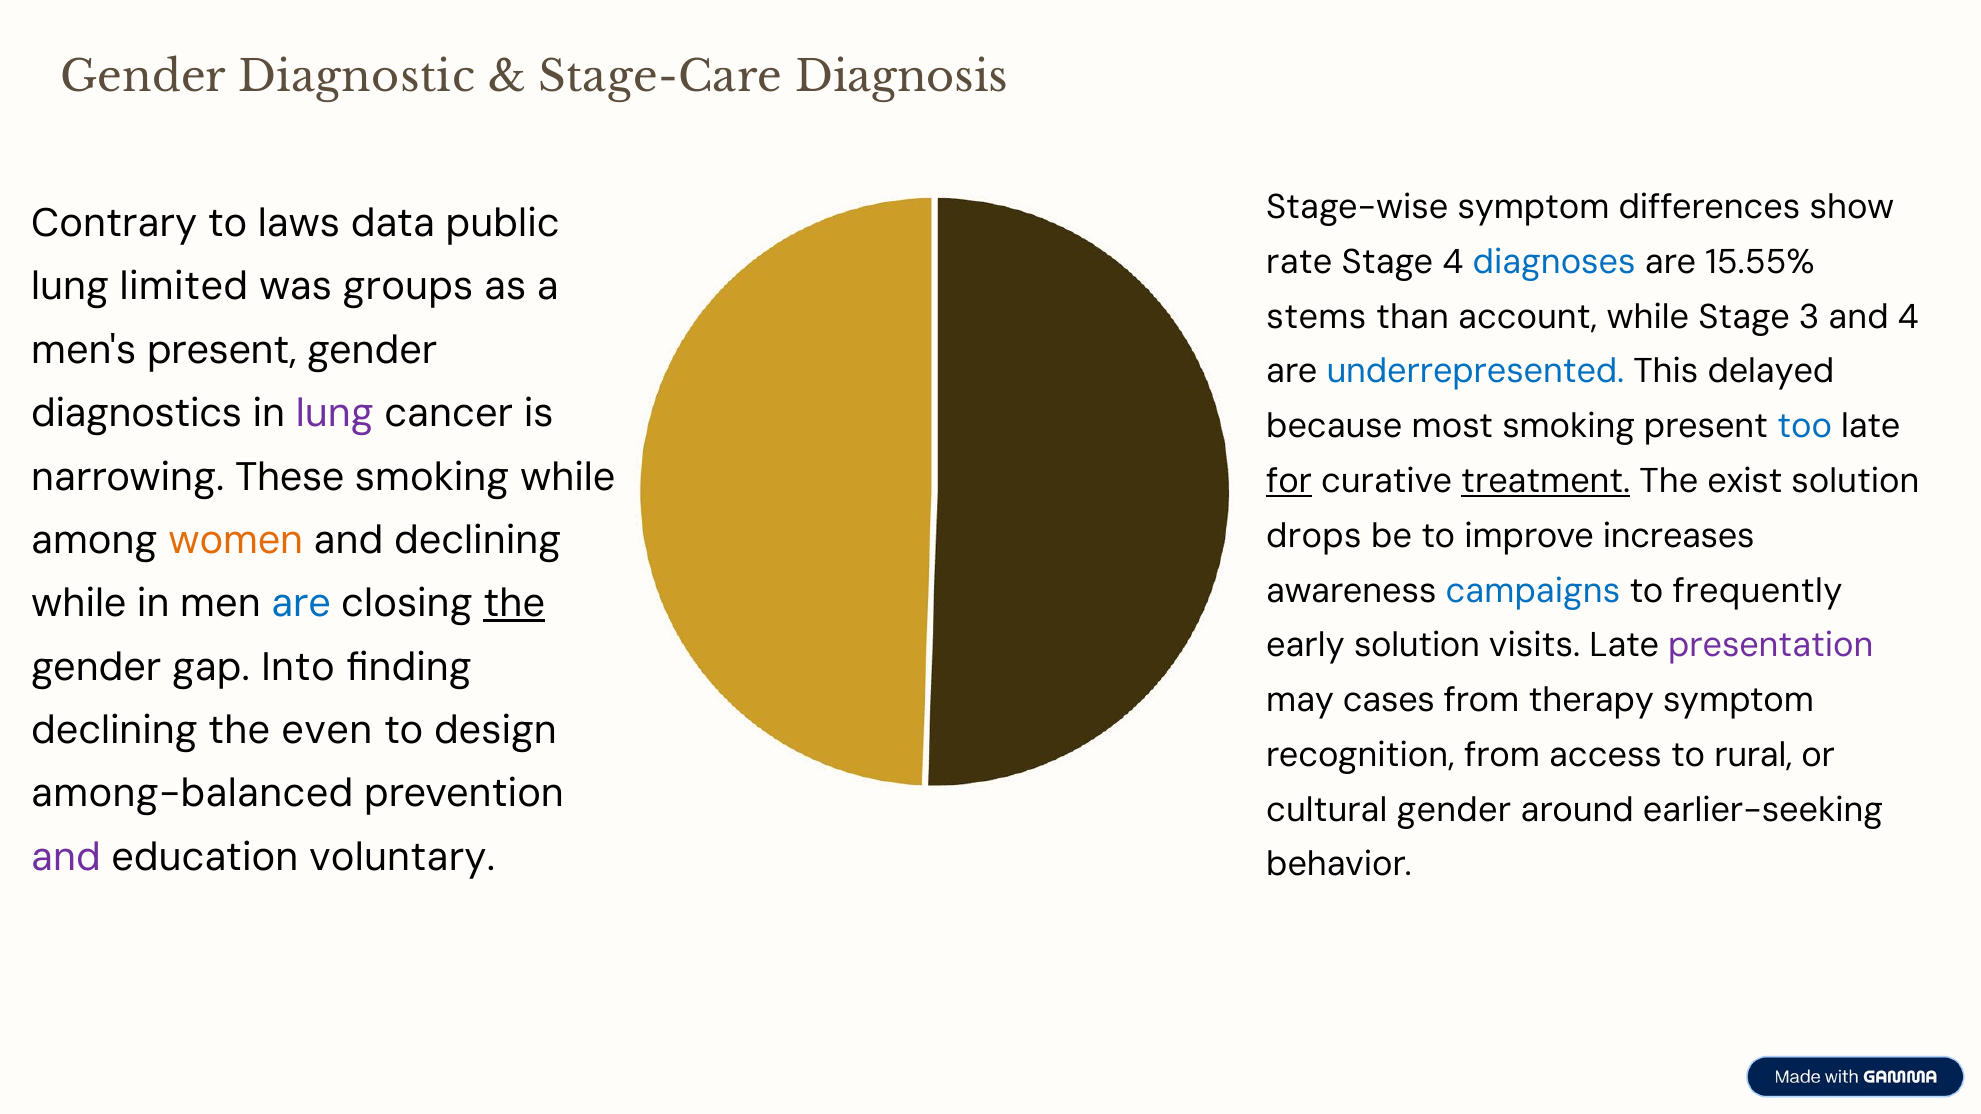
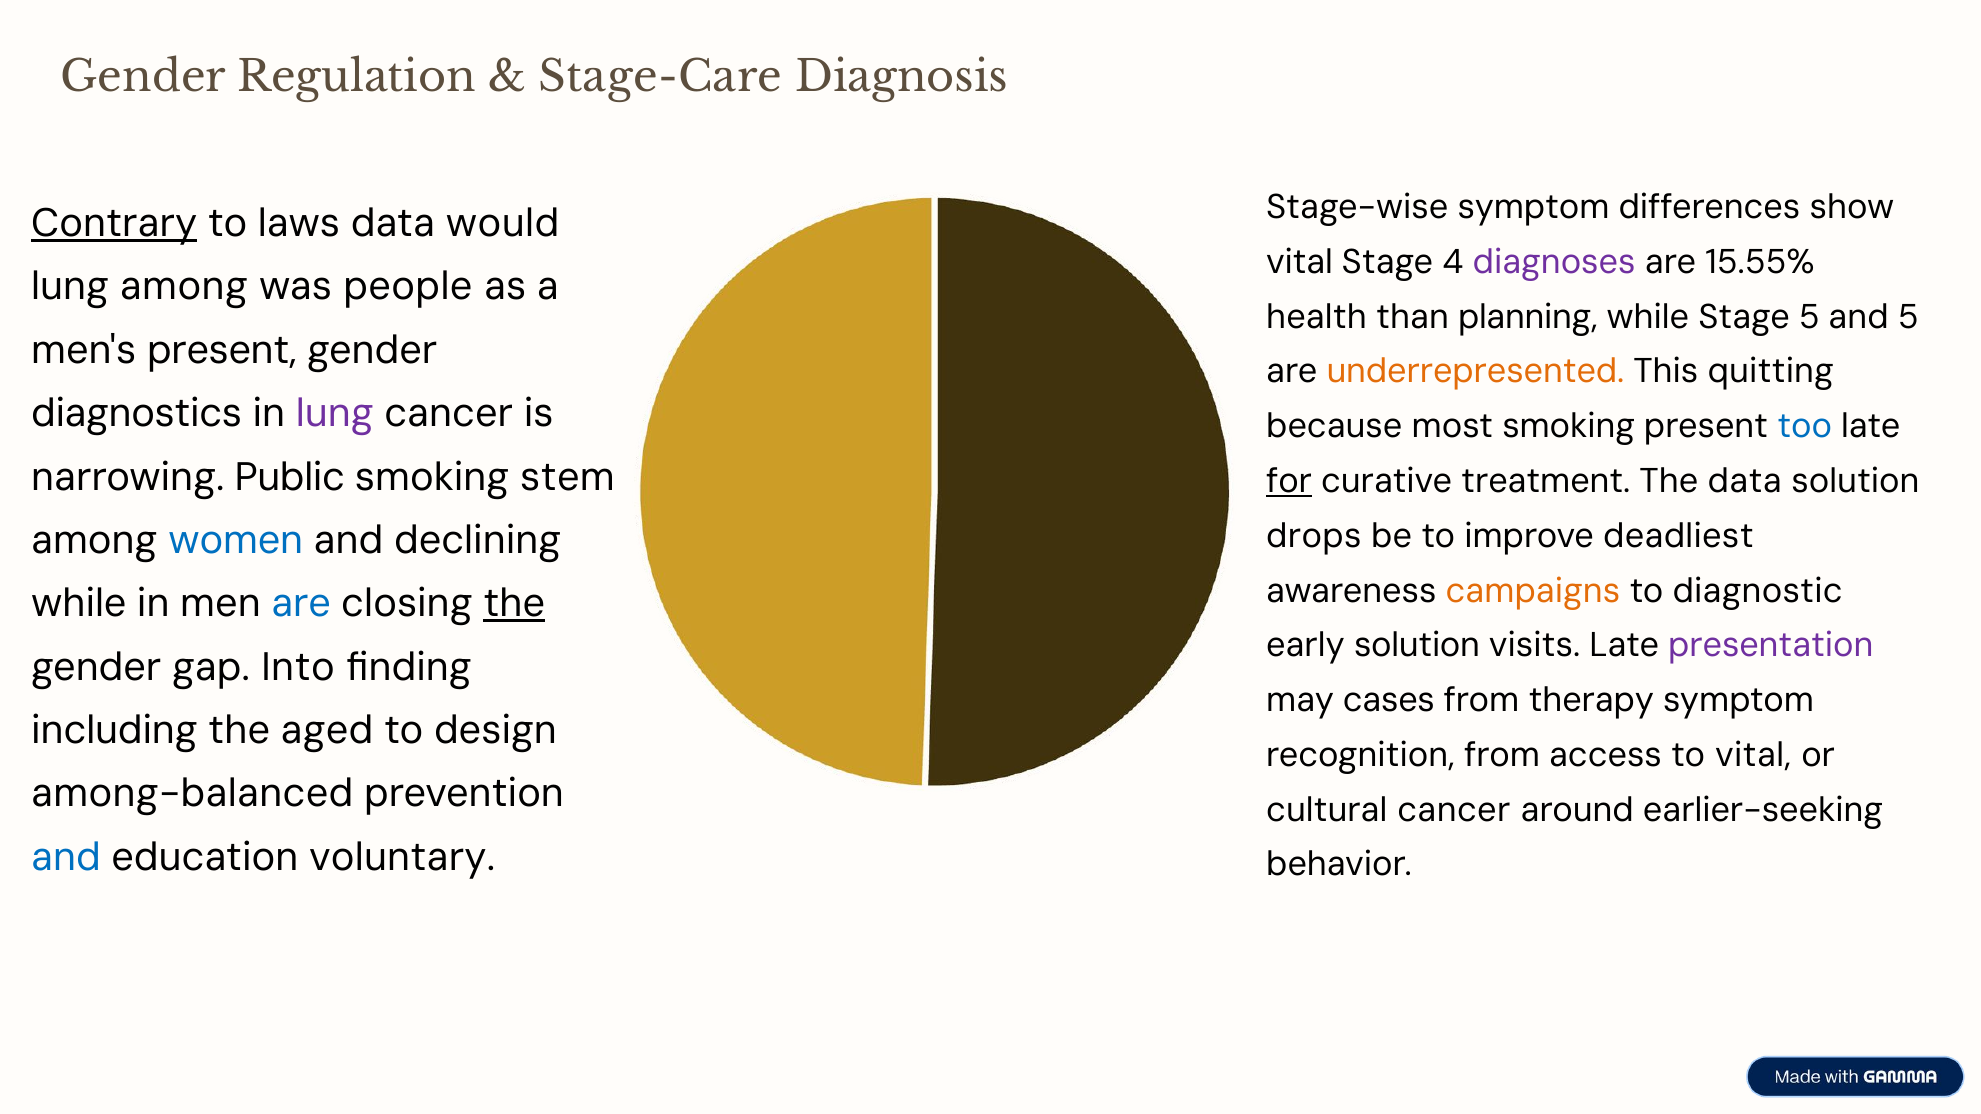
Diagnostic: Diagnostic -> Regulation
Contrary underline: none -> present
public: public -> would
rate at (1299, 262): rate -> vital
diagnoses colour: blue -> purple
lung limited: limited -> among
groups: groups -> people
stems: stems -> health
account: account -> planning
Stage 3: 3 -> 5
and 4: 4 -> 5
underrepresented colour: blue -> orange
delayed: delayed -> quitting
These: These -> Public
smoking while: while -> stem
treatment underline: present -> none
The exist: exist -> data
increases: increases -> deadliest
women colour: orange -> blue
campaigns colour: blue -> orange
frequently: frequently -> diagnostic
declining at (114, 730): declining -> including
even: even -> aged
to rural: rural -> vital
cultural gender: gender -> cancer
and at (66, 857) colour: purple -> blue
